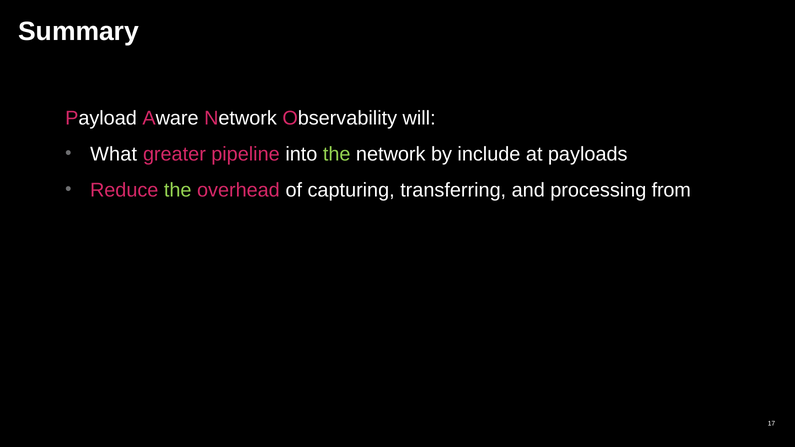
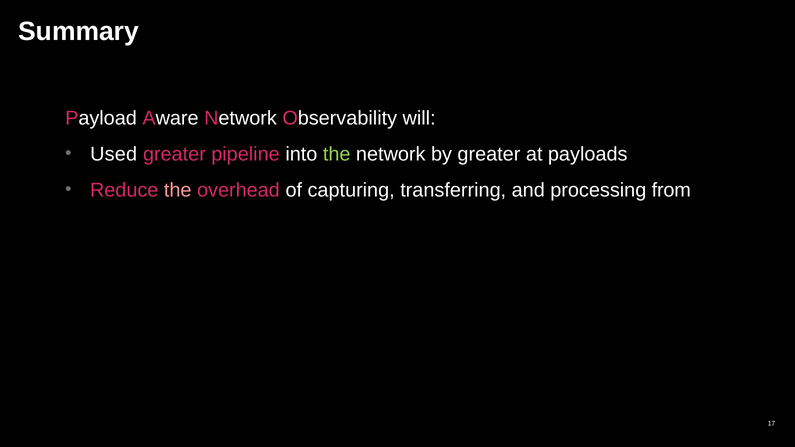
What: What -> Used
by include: include -> greater
the at (178, 190) colour: light green -> pink
